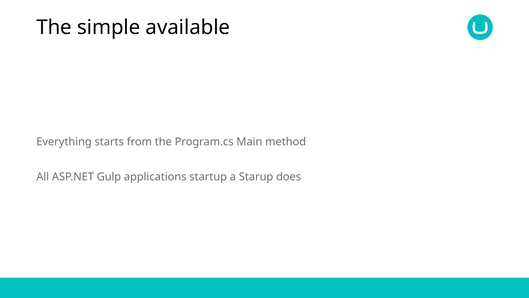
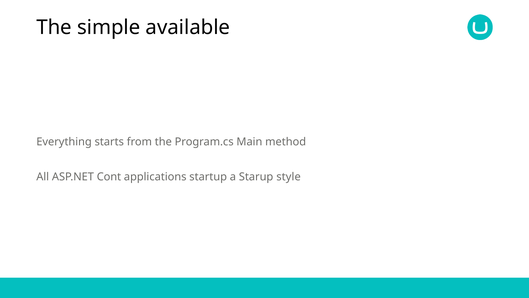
Gulp: Gulp -> Cont
does: does -> style
